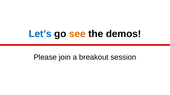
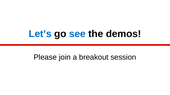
see colour: orange -> blue
